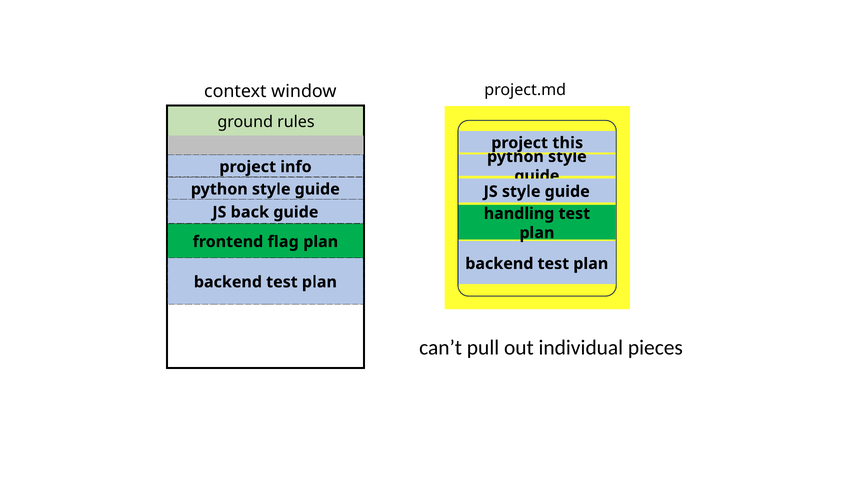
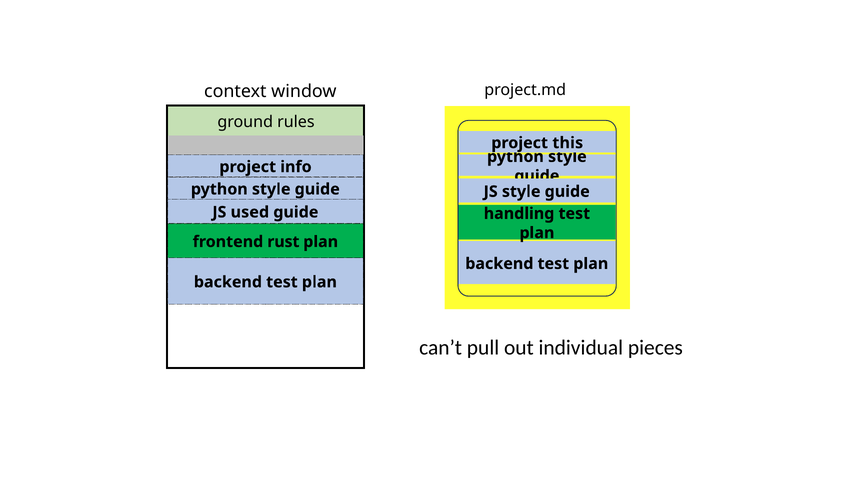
back: back -> used
flag: flag -> rust
